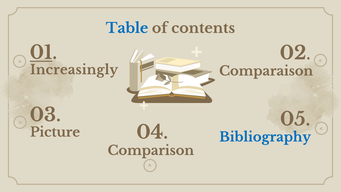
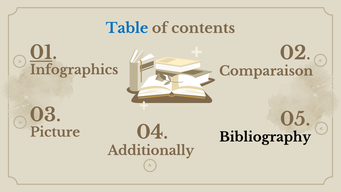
Increasingly: Increasingly -> Infographics
Bibliography colour: blue -> black
Comparison: Comparison -> Additionally
